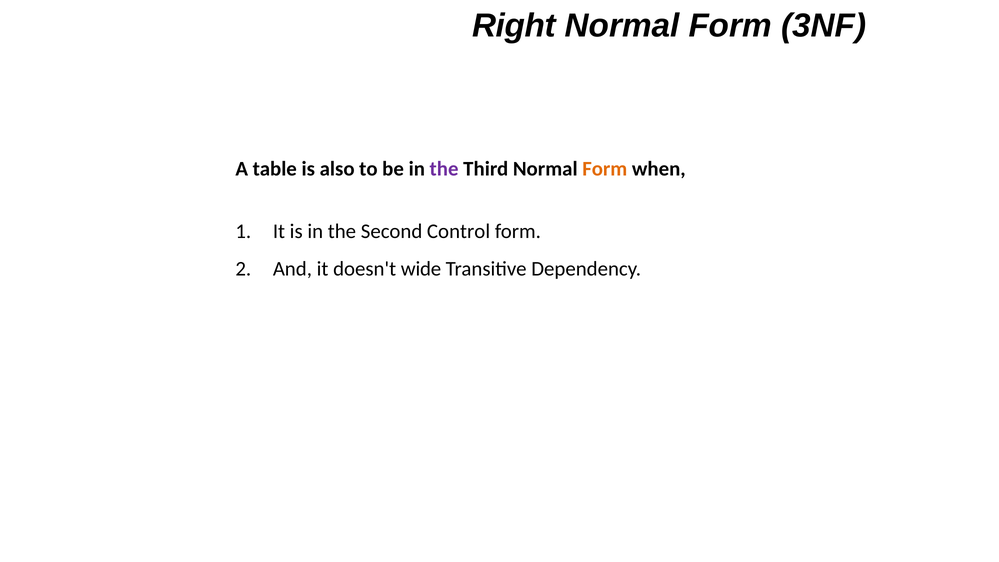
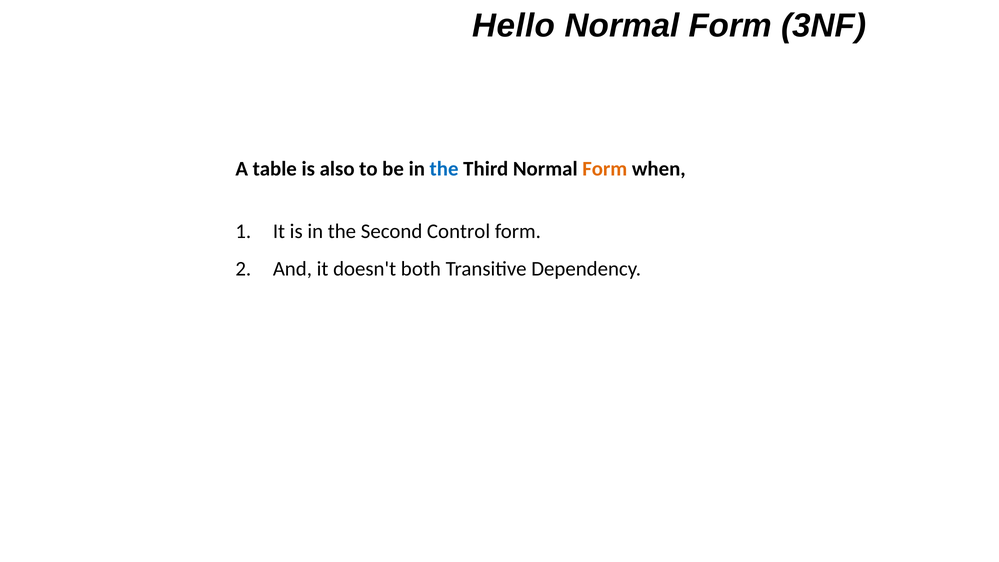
Right: Right -> Hello
the at (444, 169) colour: purple -> blue
wide: wide -> both
